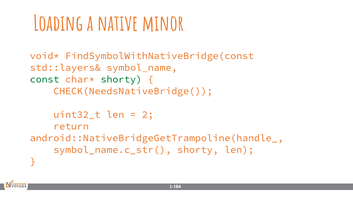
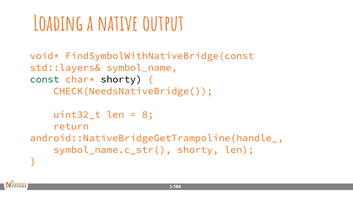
minor: minor -> output
shorty at (121, 79) colour: green -> black
2: 2 -> 8
